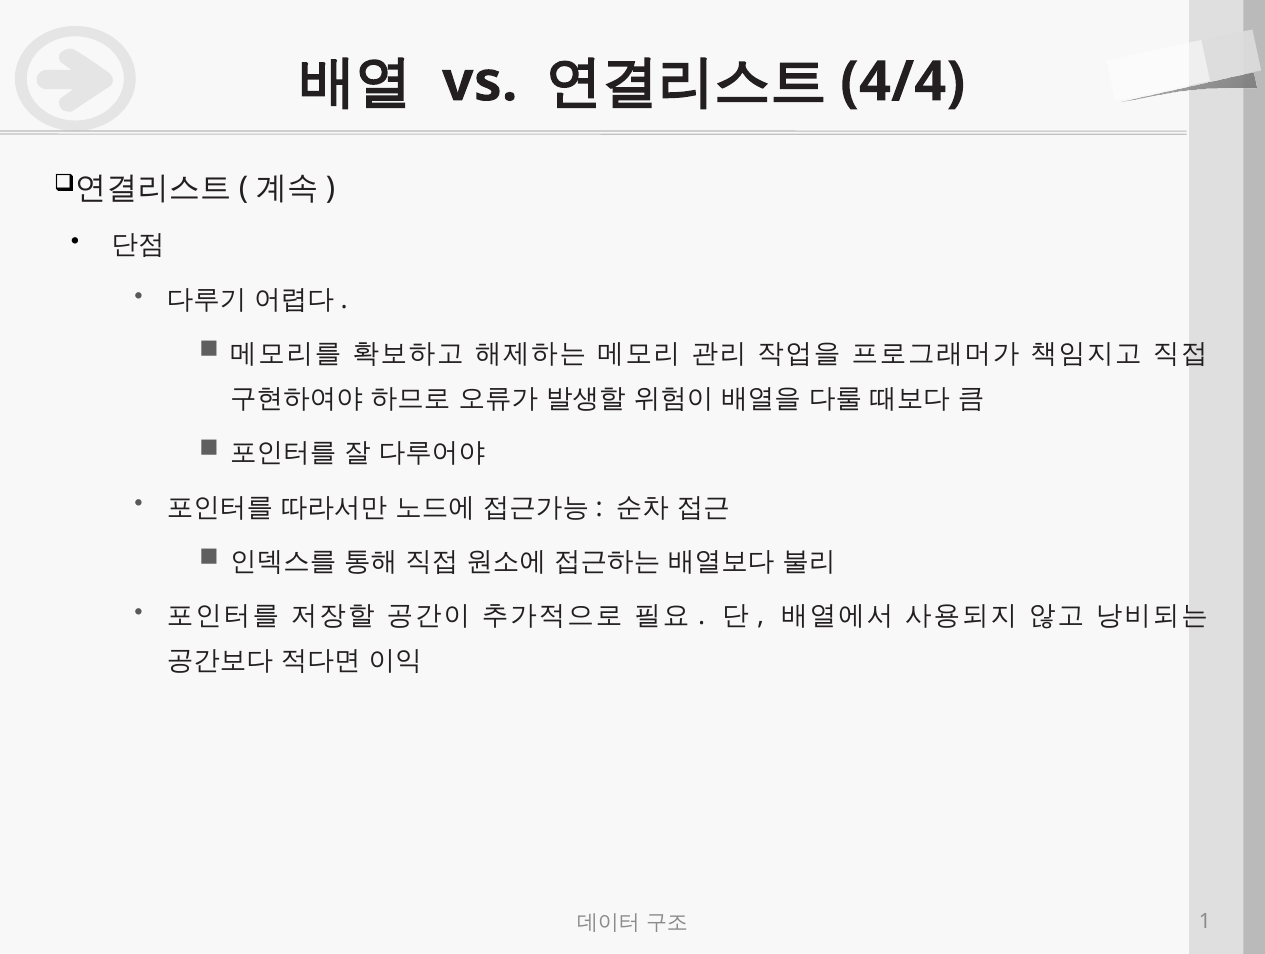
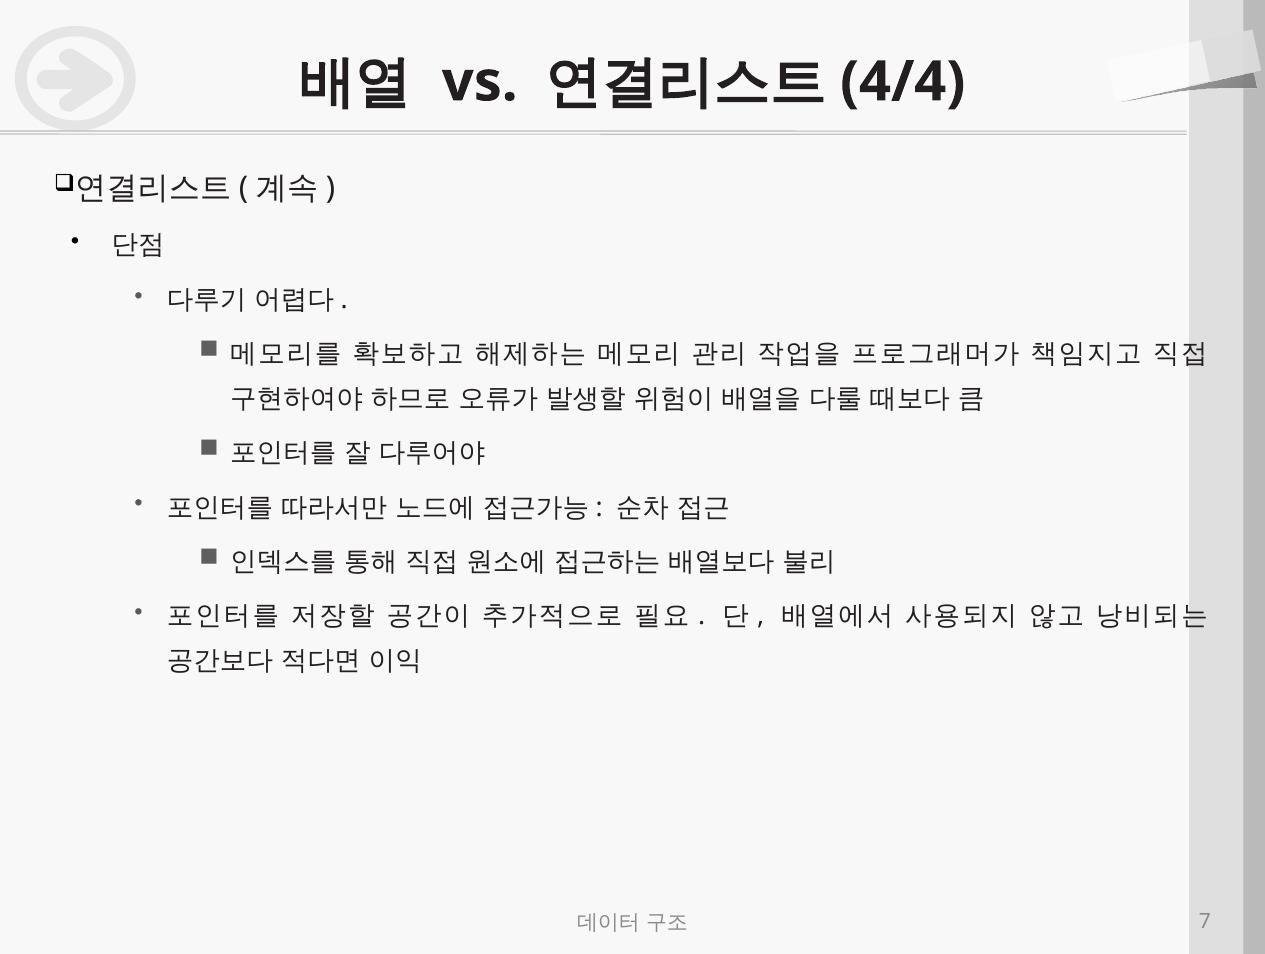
1: 1 -> 7
